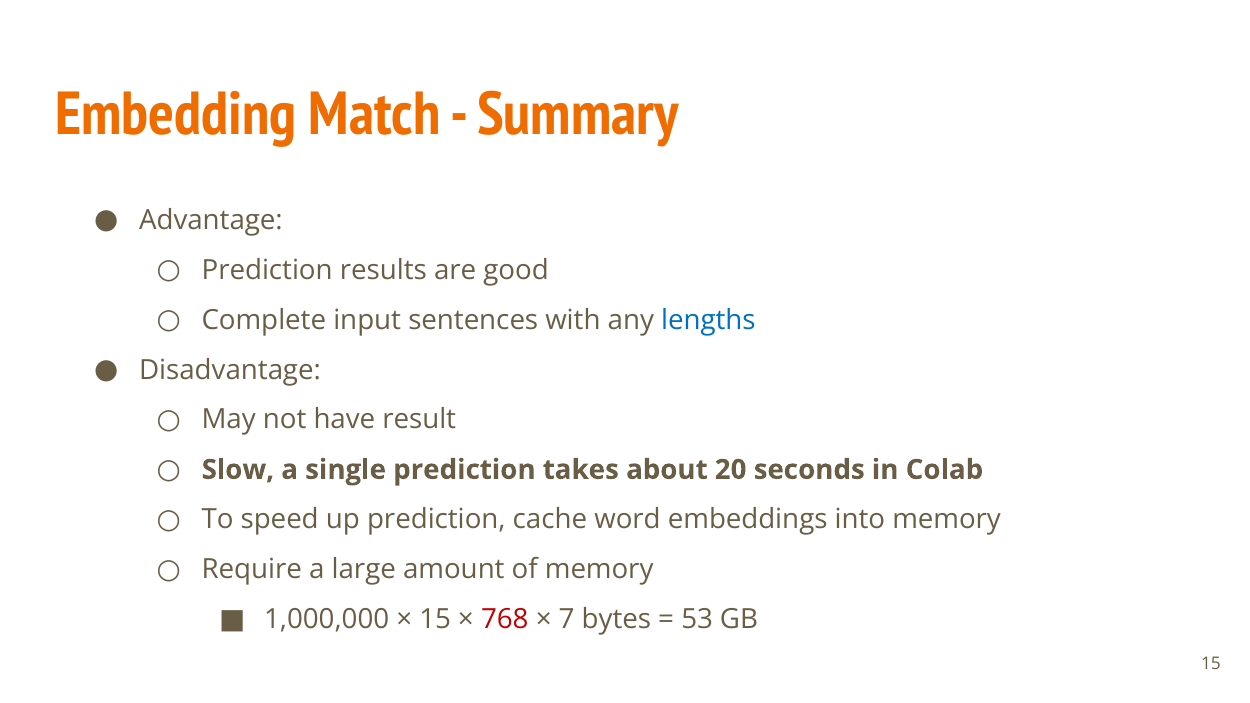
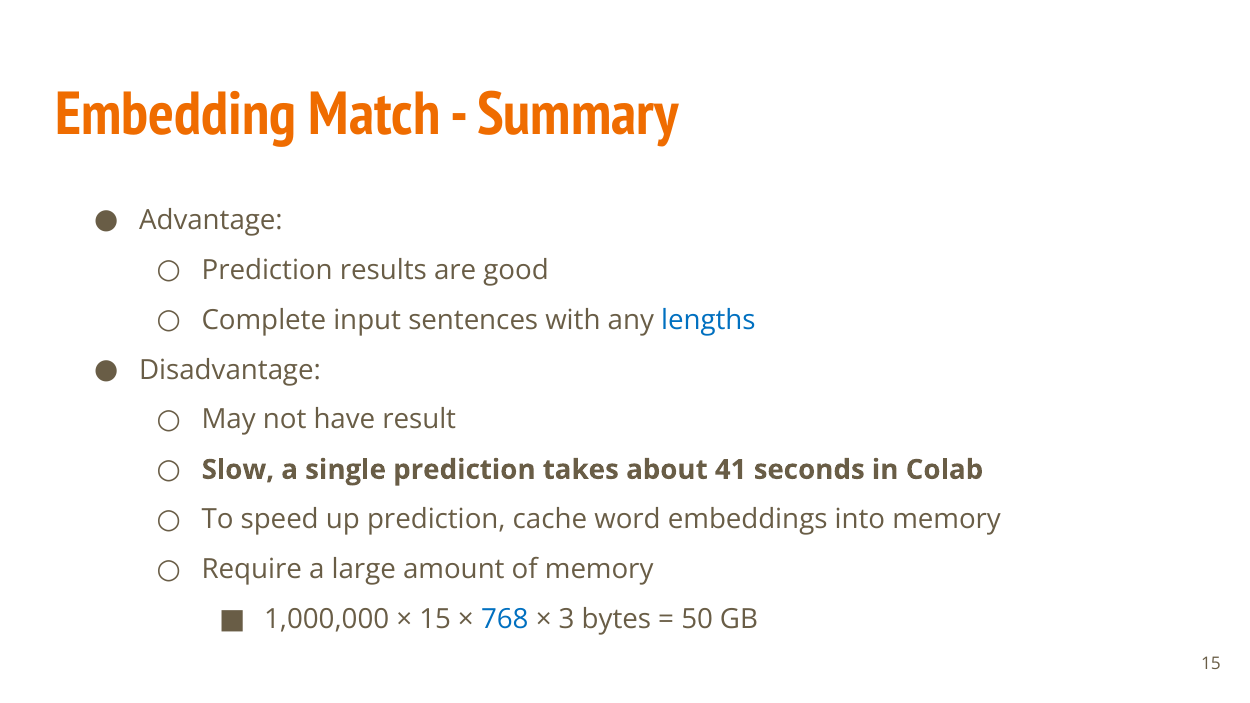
20: 20 -> 41
768 colour: red -> blue
7: 7 -> 3
53: 53 -> 50
